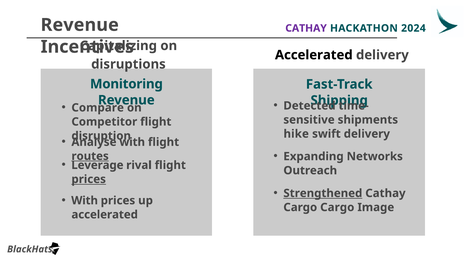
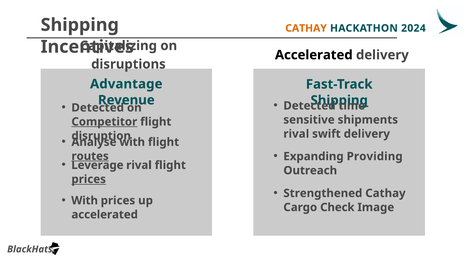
Revenue at (80, 25): Revenue -> Shipping
CATHAY at (306, 28) colour: purple -> orange
Monitoring: Monitoring -> Advantage
Compare at (98, 108): Compare -> Detected
Competitor underline: none -> present
hike at (296, 134): hike -> rival
Networks: Networks -> Providing
Strengthened underline: present -> none
Cargo Cargo: Cargo -> Check
